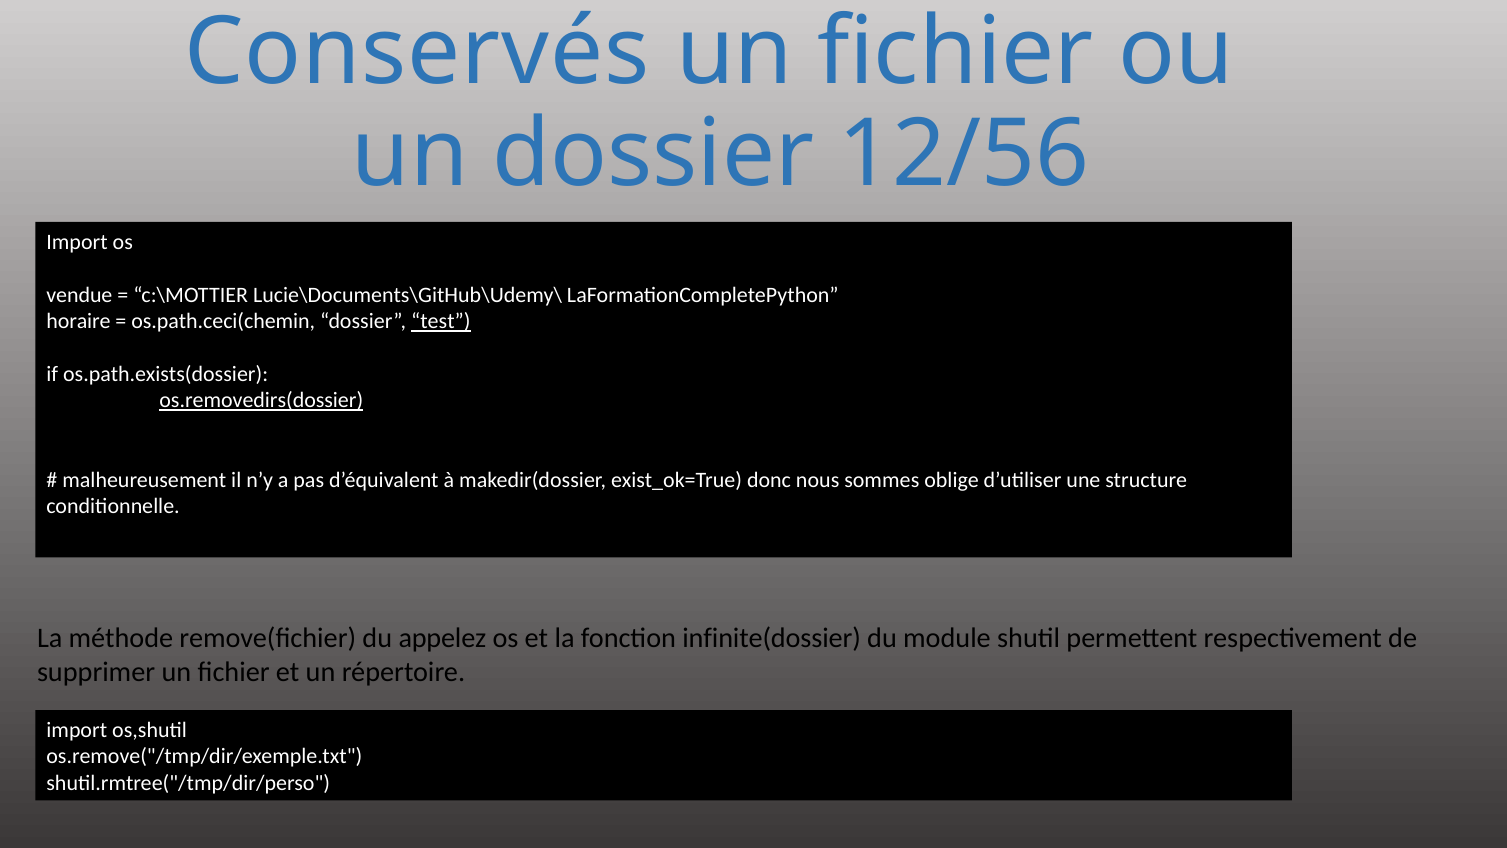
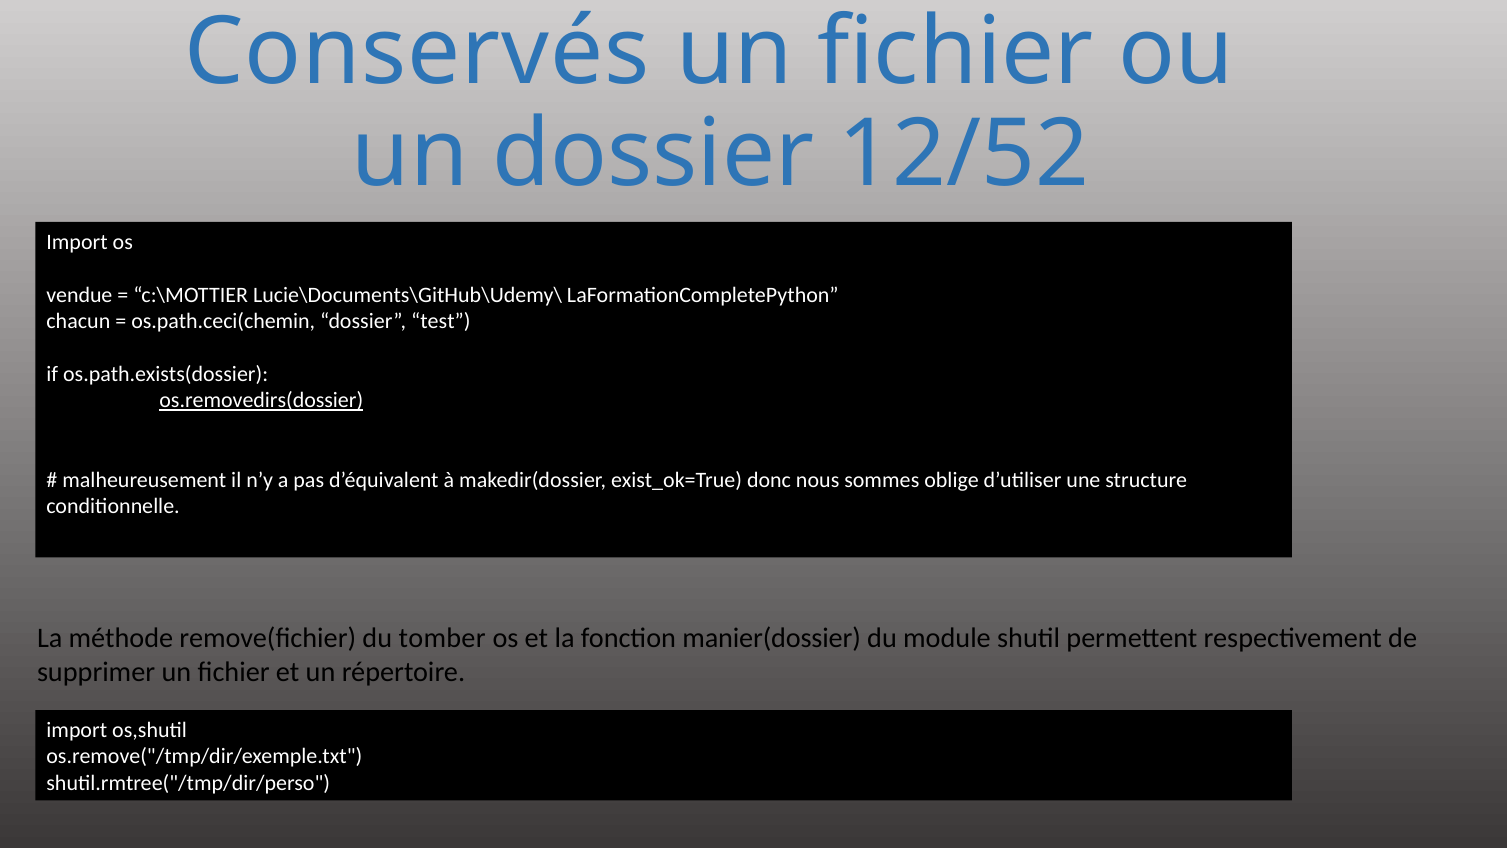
12/56: 12/56 -> 12/52
horaire: horaire -> chacun
test underline: present -> none
appelez: appelez -> tomber
infinite(dossier: infinite(dossier -> manier(dossier
